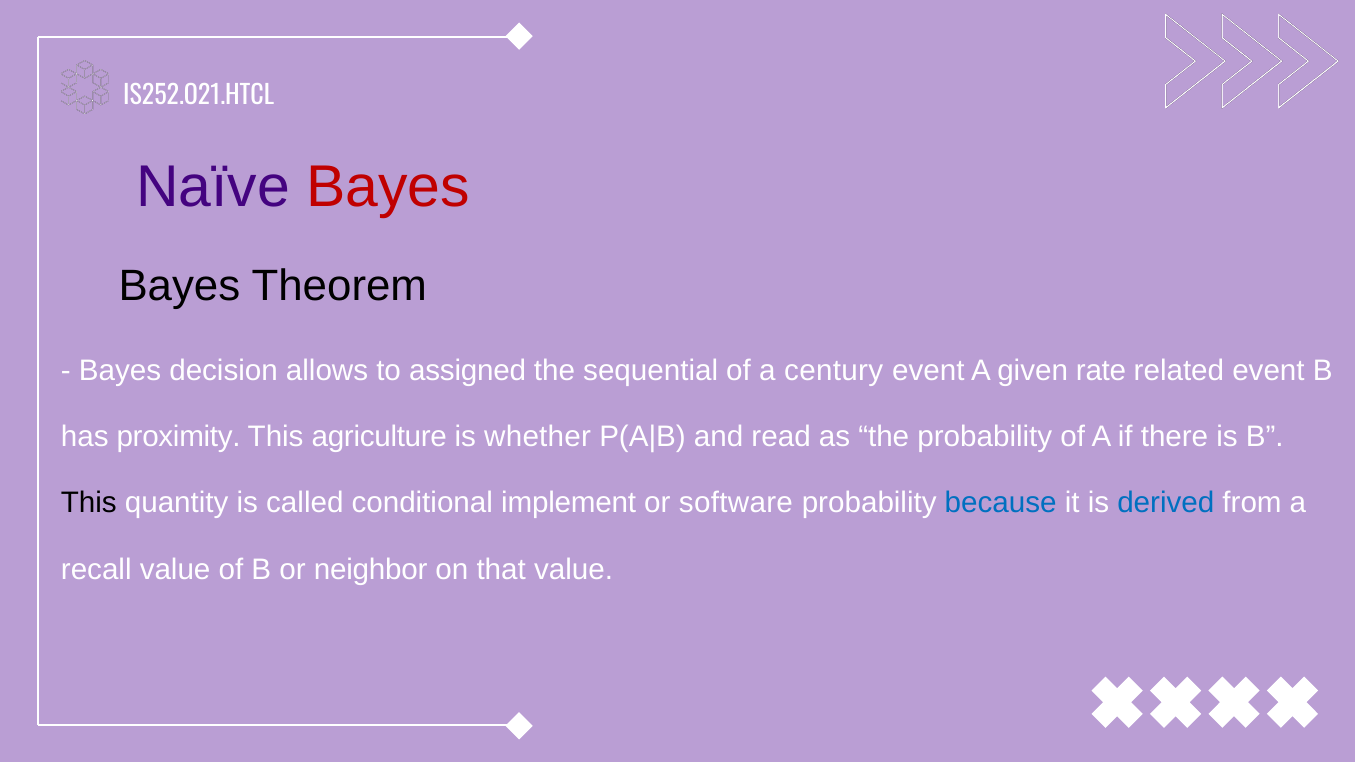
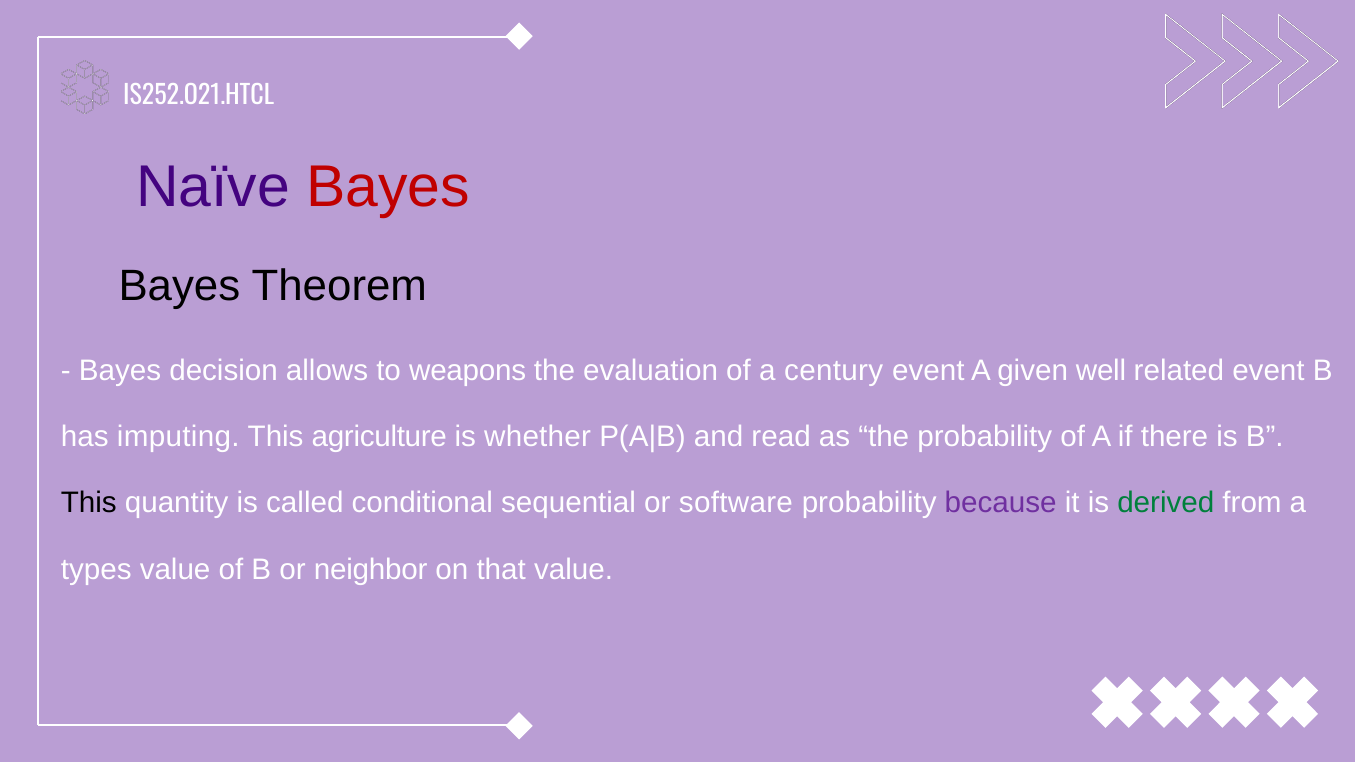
assigned: assigned -> weapons
sequential: sequential -> evaluation
rate: rate -> well
proximity: proximity -> imputing
implement: implement -> sequential
because colour: blue -> purple
derived colour: blue -> green
recall: recall -> types
